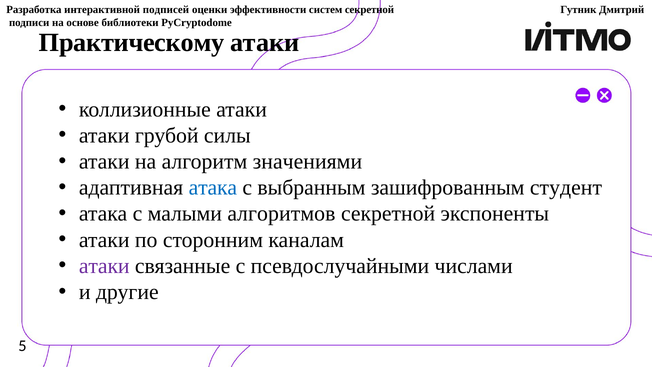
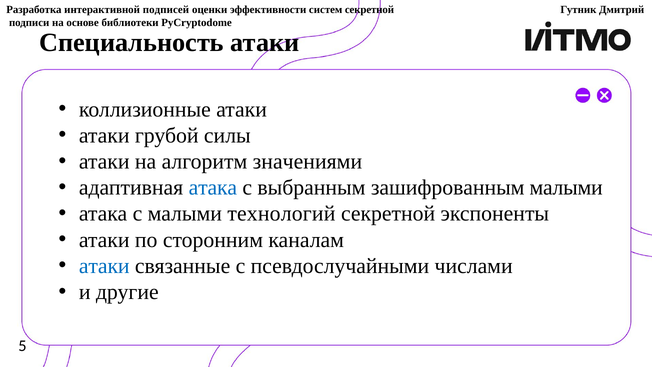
Практическому: Практическому -> Специальность
зашифрованным студент: студент -> малыми
алгоритмов: алгоритмов -> технологий
атаки at (104, 266) colour: purple -> blue
